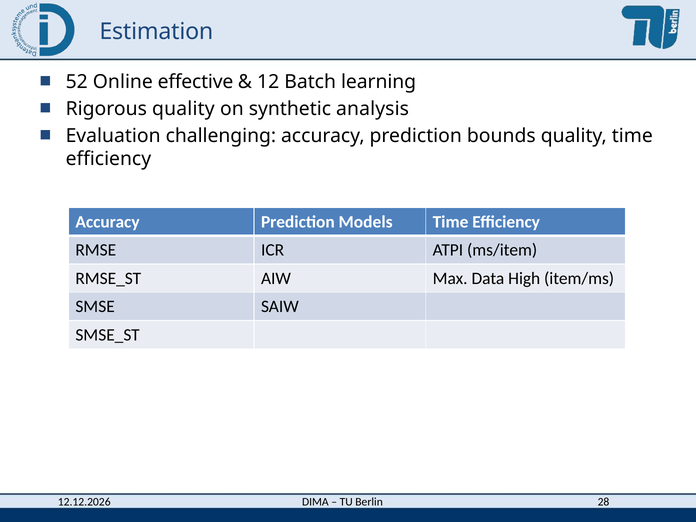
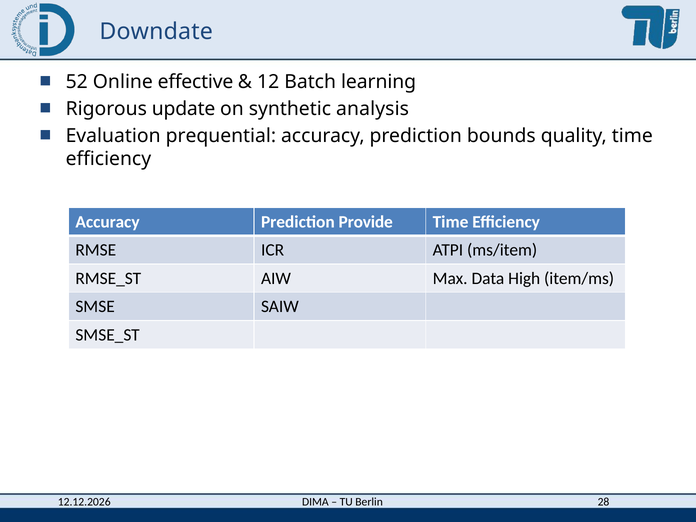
Estimation: Estimation -> Downdate
Rigorous quality: quality -> update
challenging: challenging -> prequential
Models: Models -> Provide
